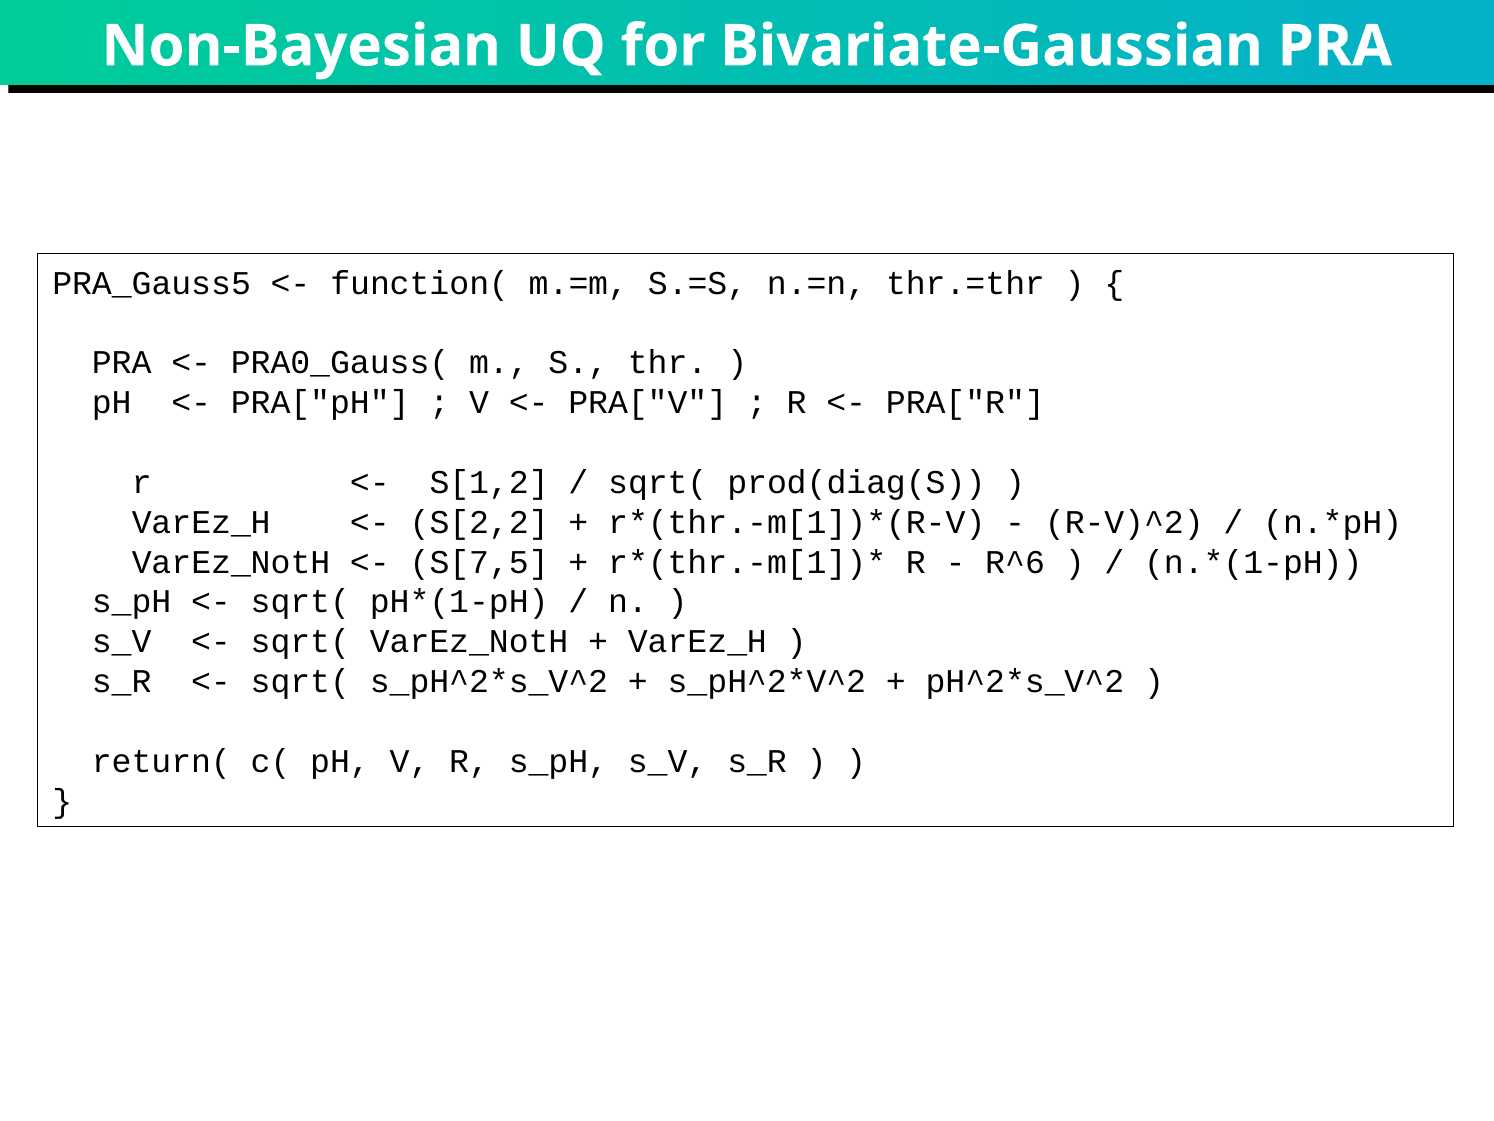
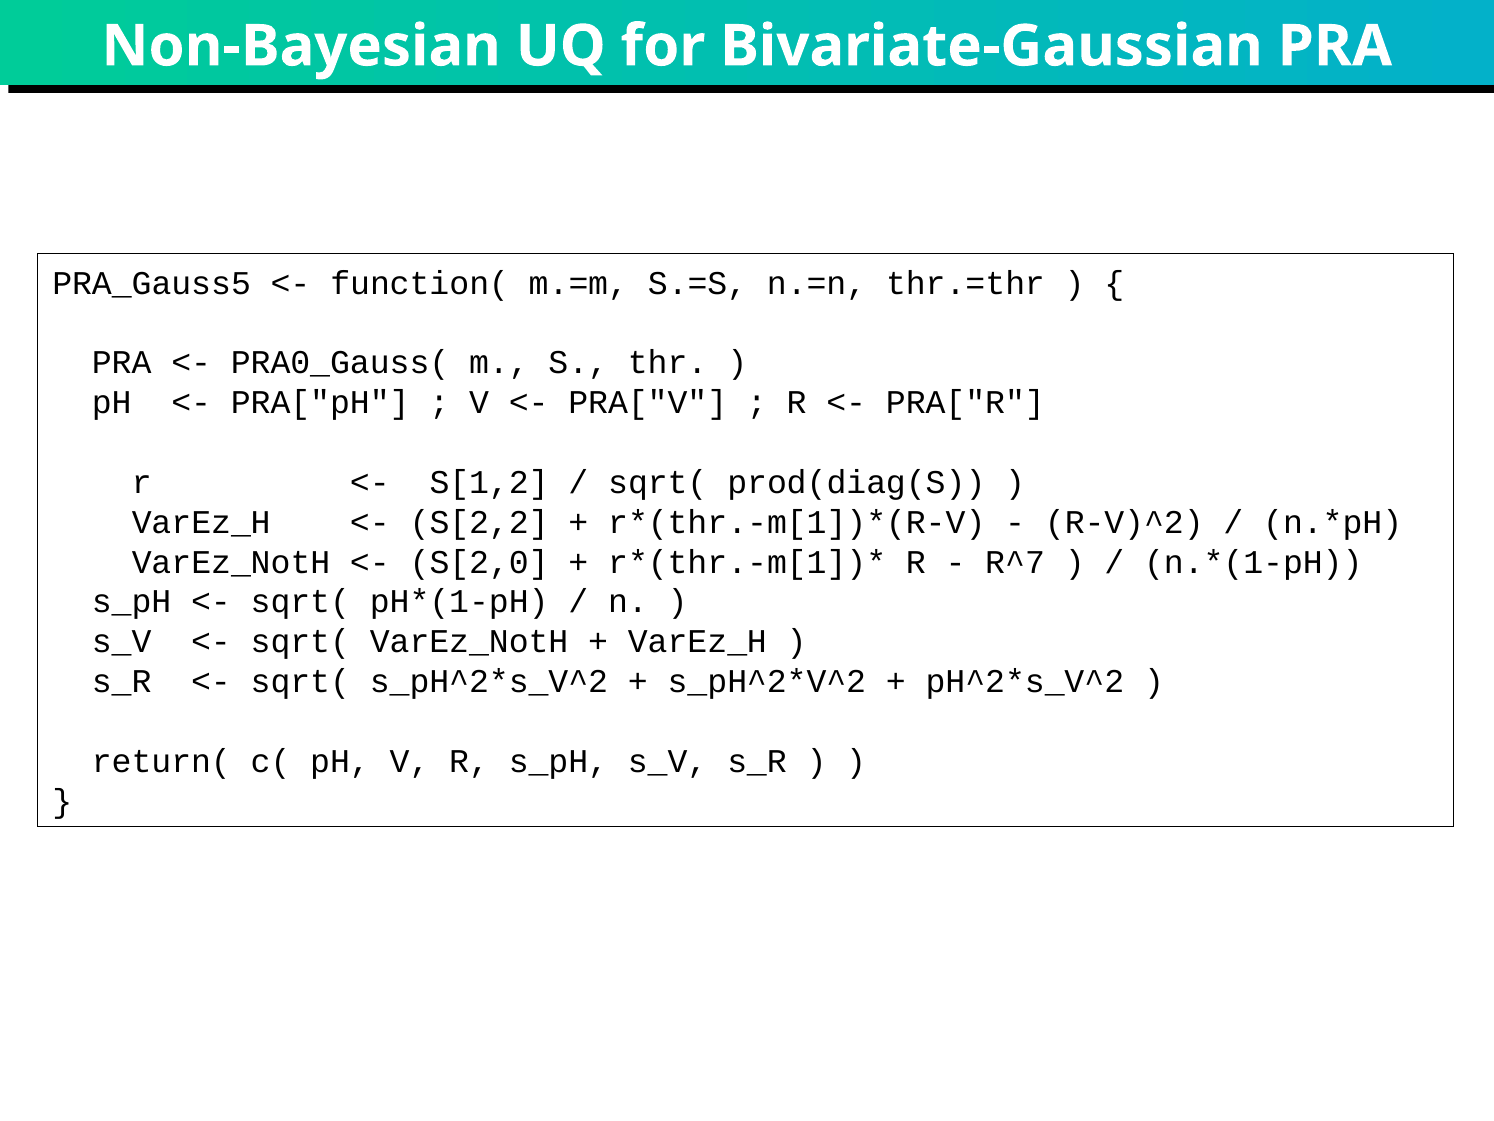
S[7,5: S[7,5 -> S[2,0
R^6: R^6 -> R^7
